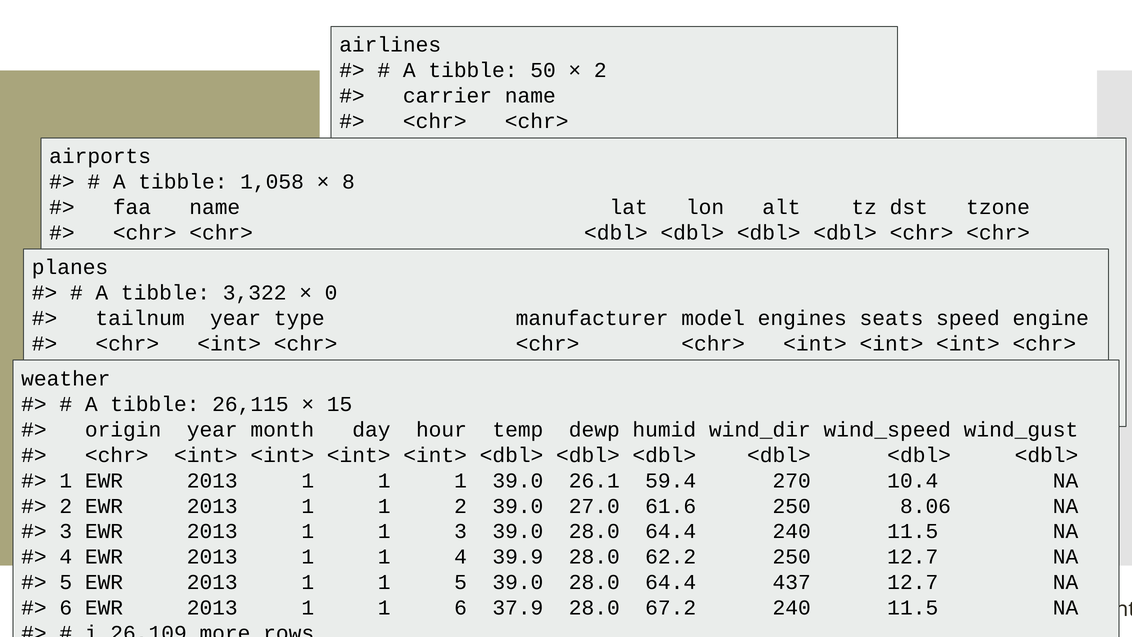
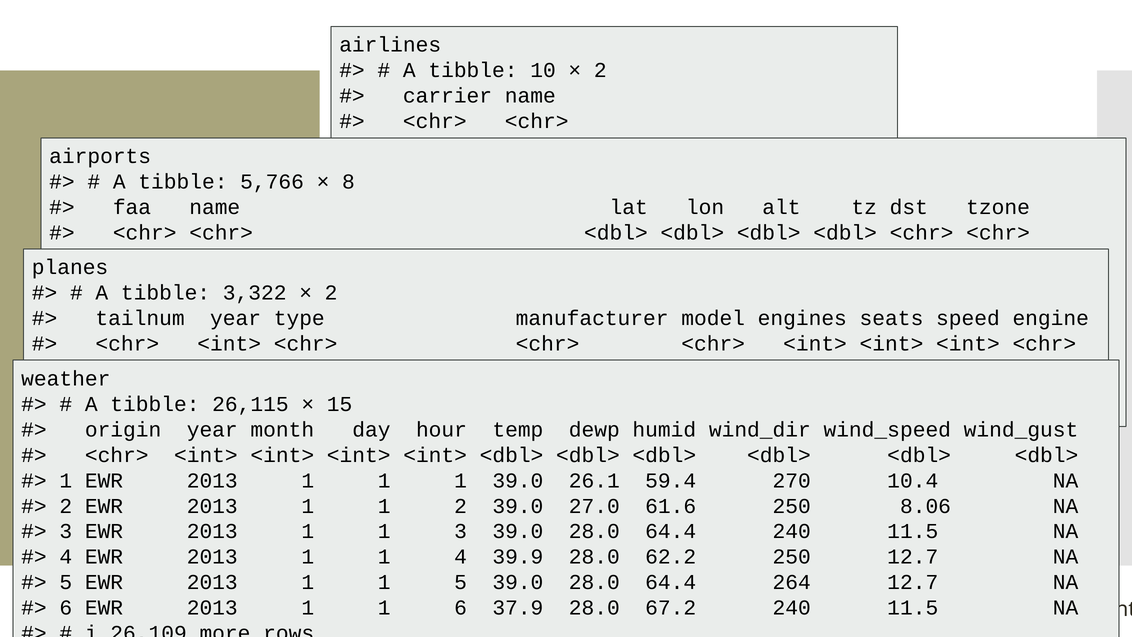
tibble 50: 50 -> 10
1,058: 1,058 -> 5,766
0 at (331, 293): 0 -> 2
64.4 437: 437 -> 264
